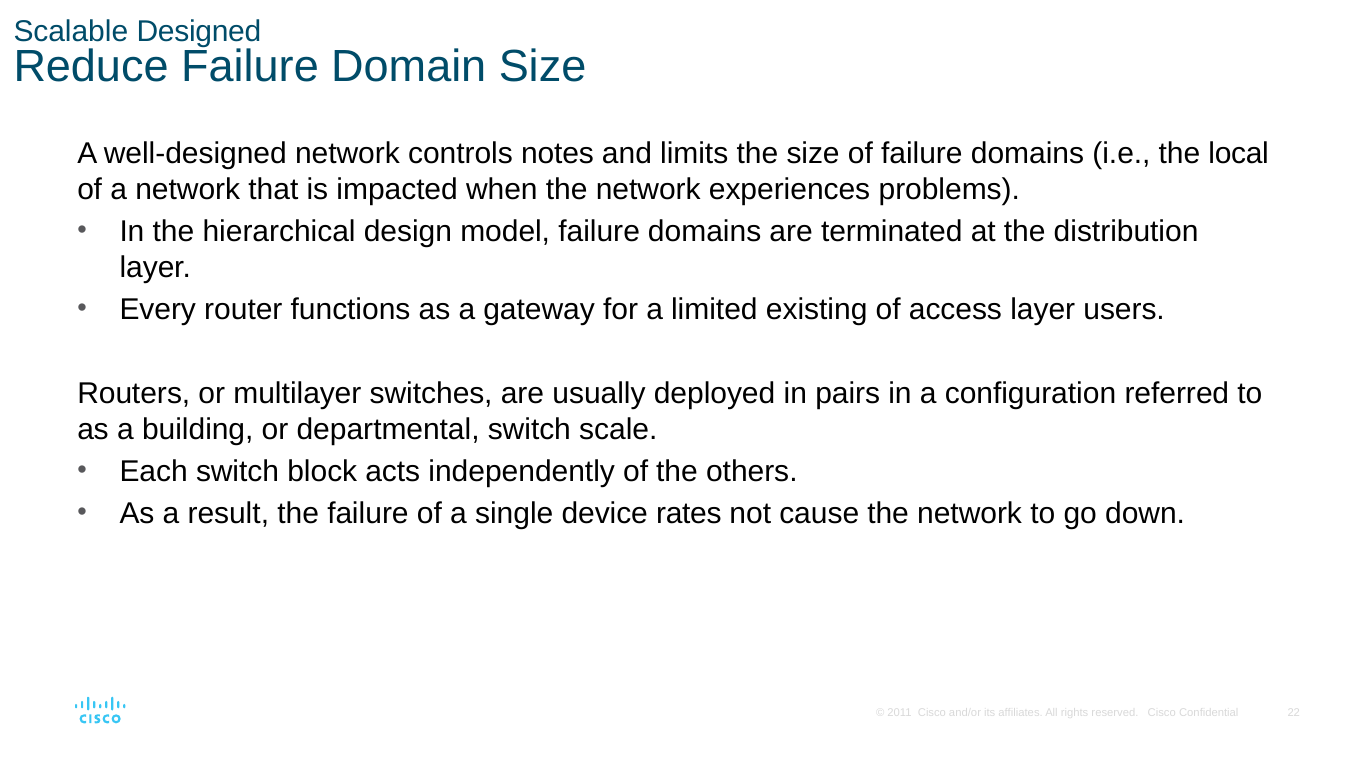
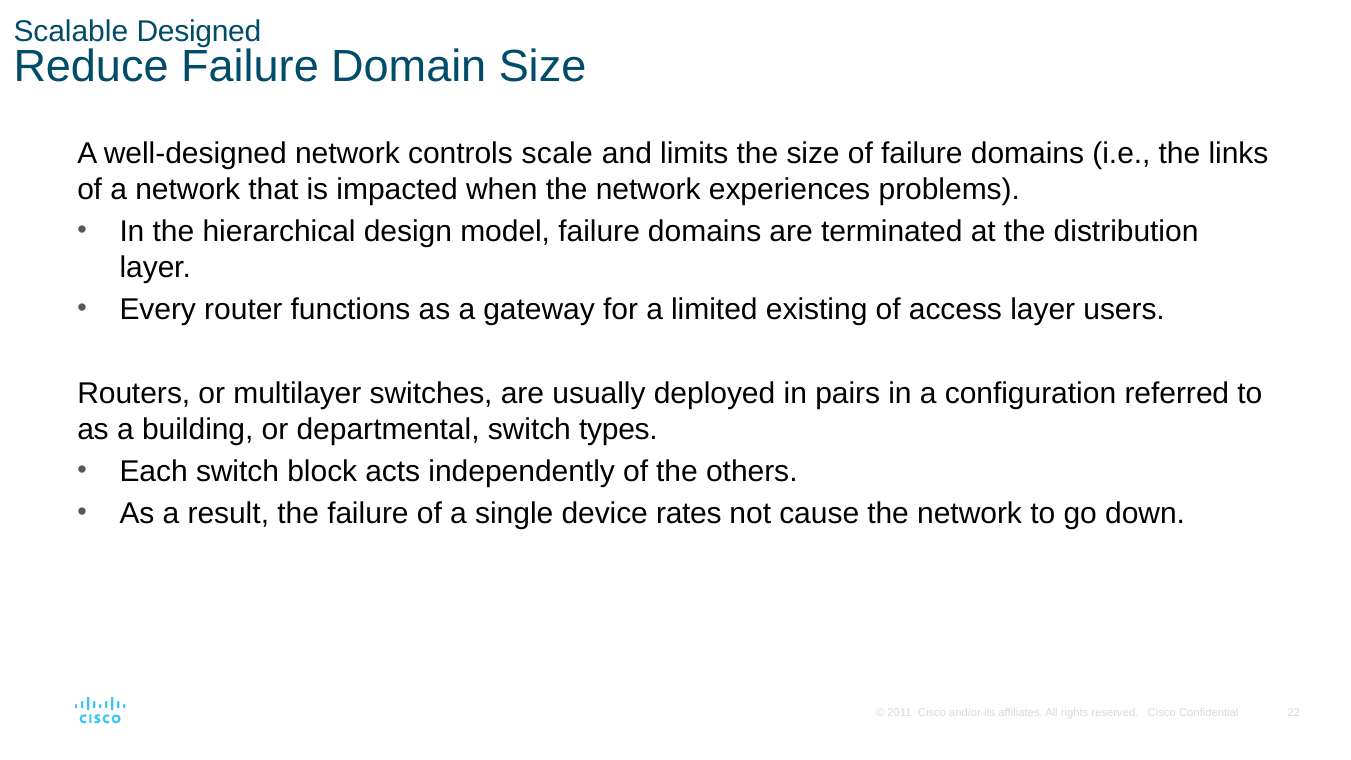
notes: notes -> scale
local: local -> links
scale: scale -> types
